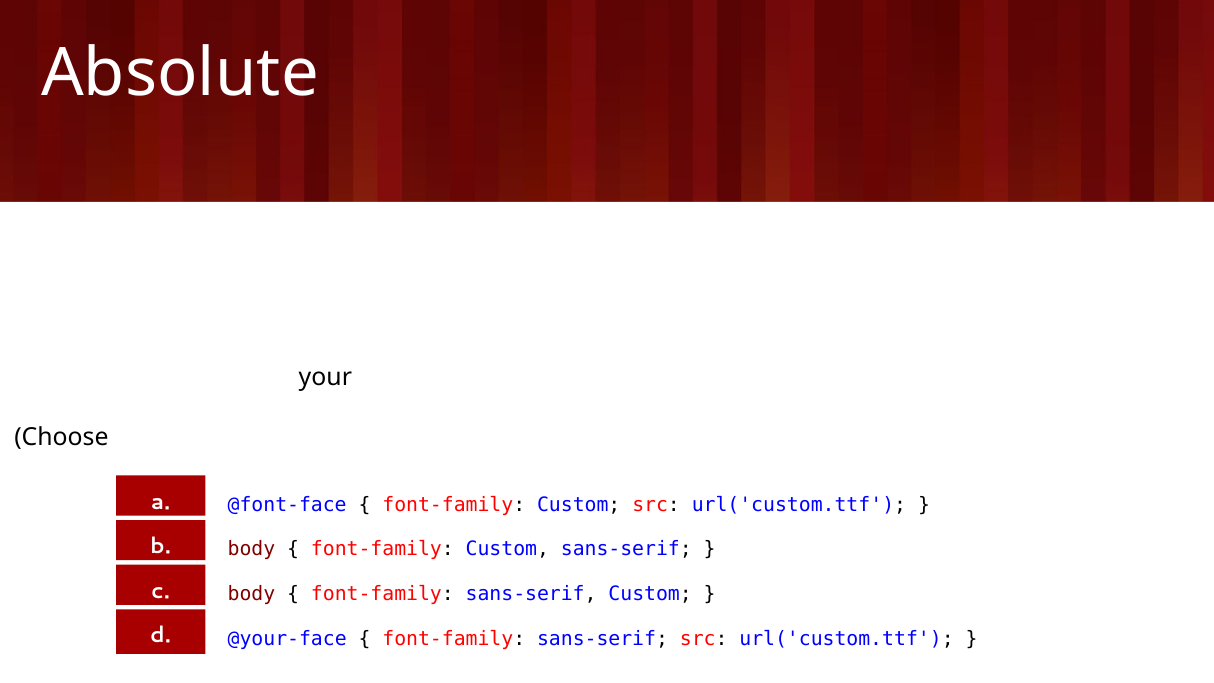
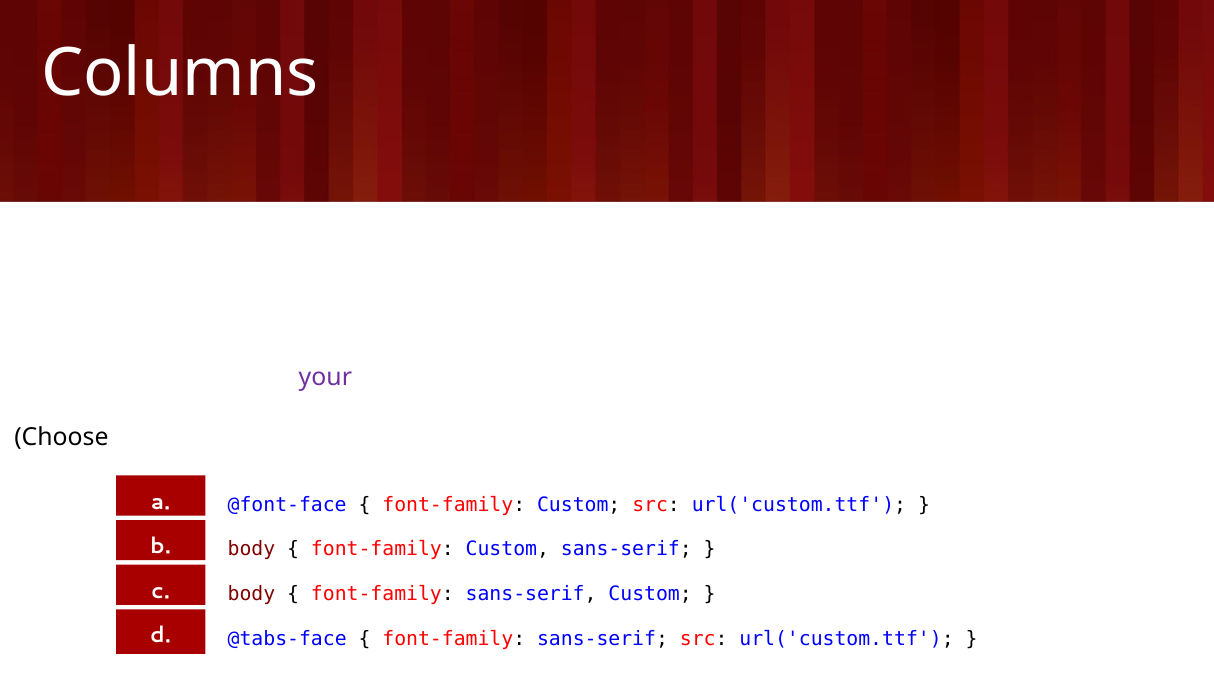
Absolute: Absolute -> Columns
your at (325, 377) colour: black -> purple
@your-face: @your-face -> @tabs-face
